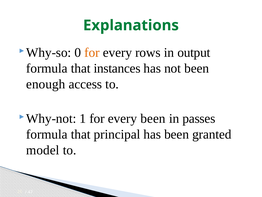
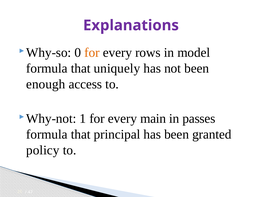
Explanations colour: green -> purple
output: output -> model
instances: instances -> uniquely
every been: been -> main
model: model -> policy
